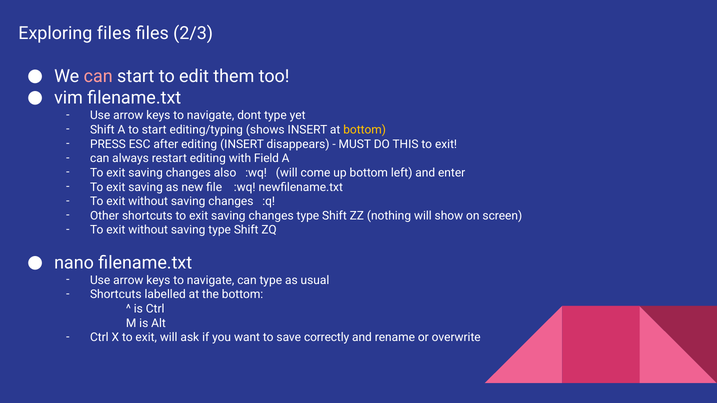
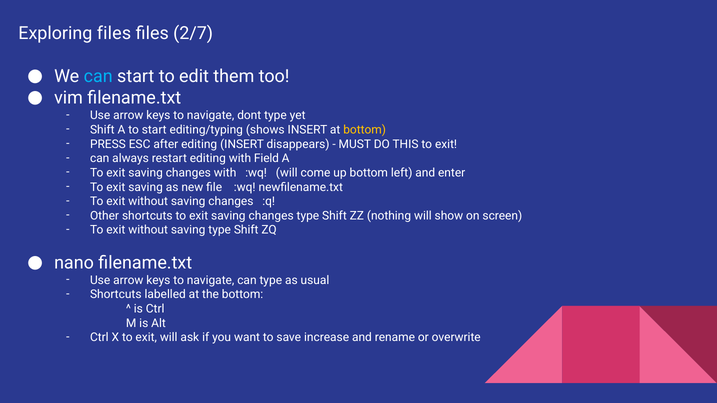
2/3: 2/3 -> 2/7
can at (98, 77) colour: pink -> light blue
changes also: also -> with
correctly: correctly -> increase
